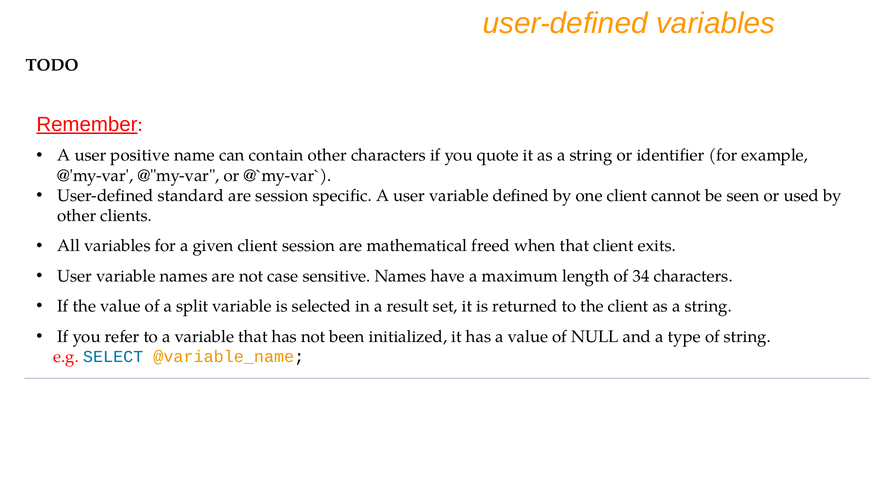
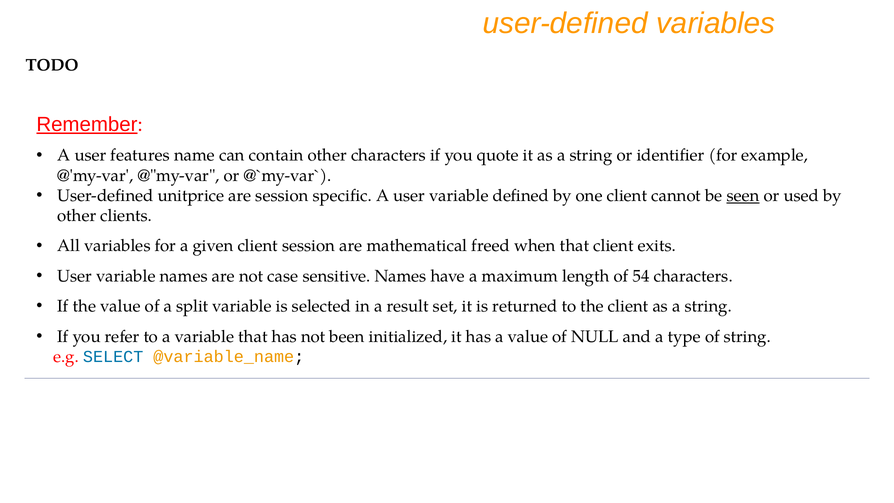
positive: positive -> features
standard: standard -> unitprice
seen underline: none -> present
34: 34 -> 54
